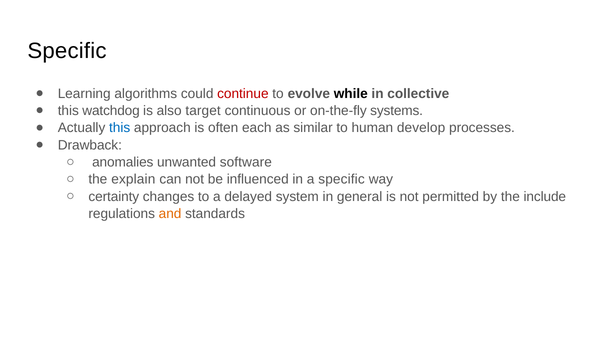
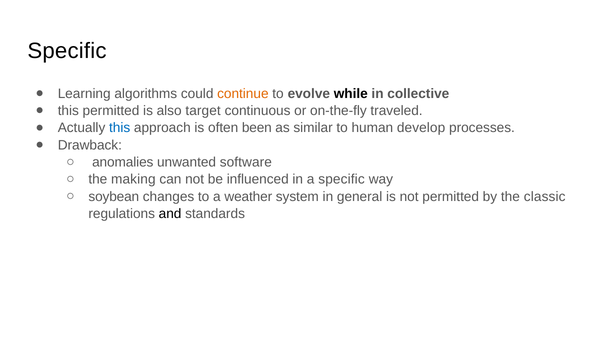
continue colour: red -> orange
this watchdog: watchdog -> permitted
systems: systems -> traveled
each: each -> been
explain: explain -> making
certainty: certainty -> soybean
delayed: delayed -> weather
include: include -> classic
and colour: orange -> black
